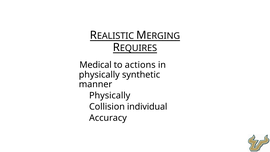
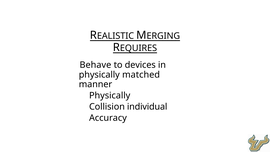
Medical: Medical -> Behave
actions: actions -> devices
synthetic: synthetic -> matched
